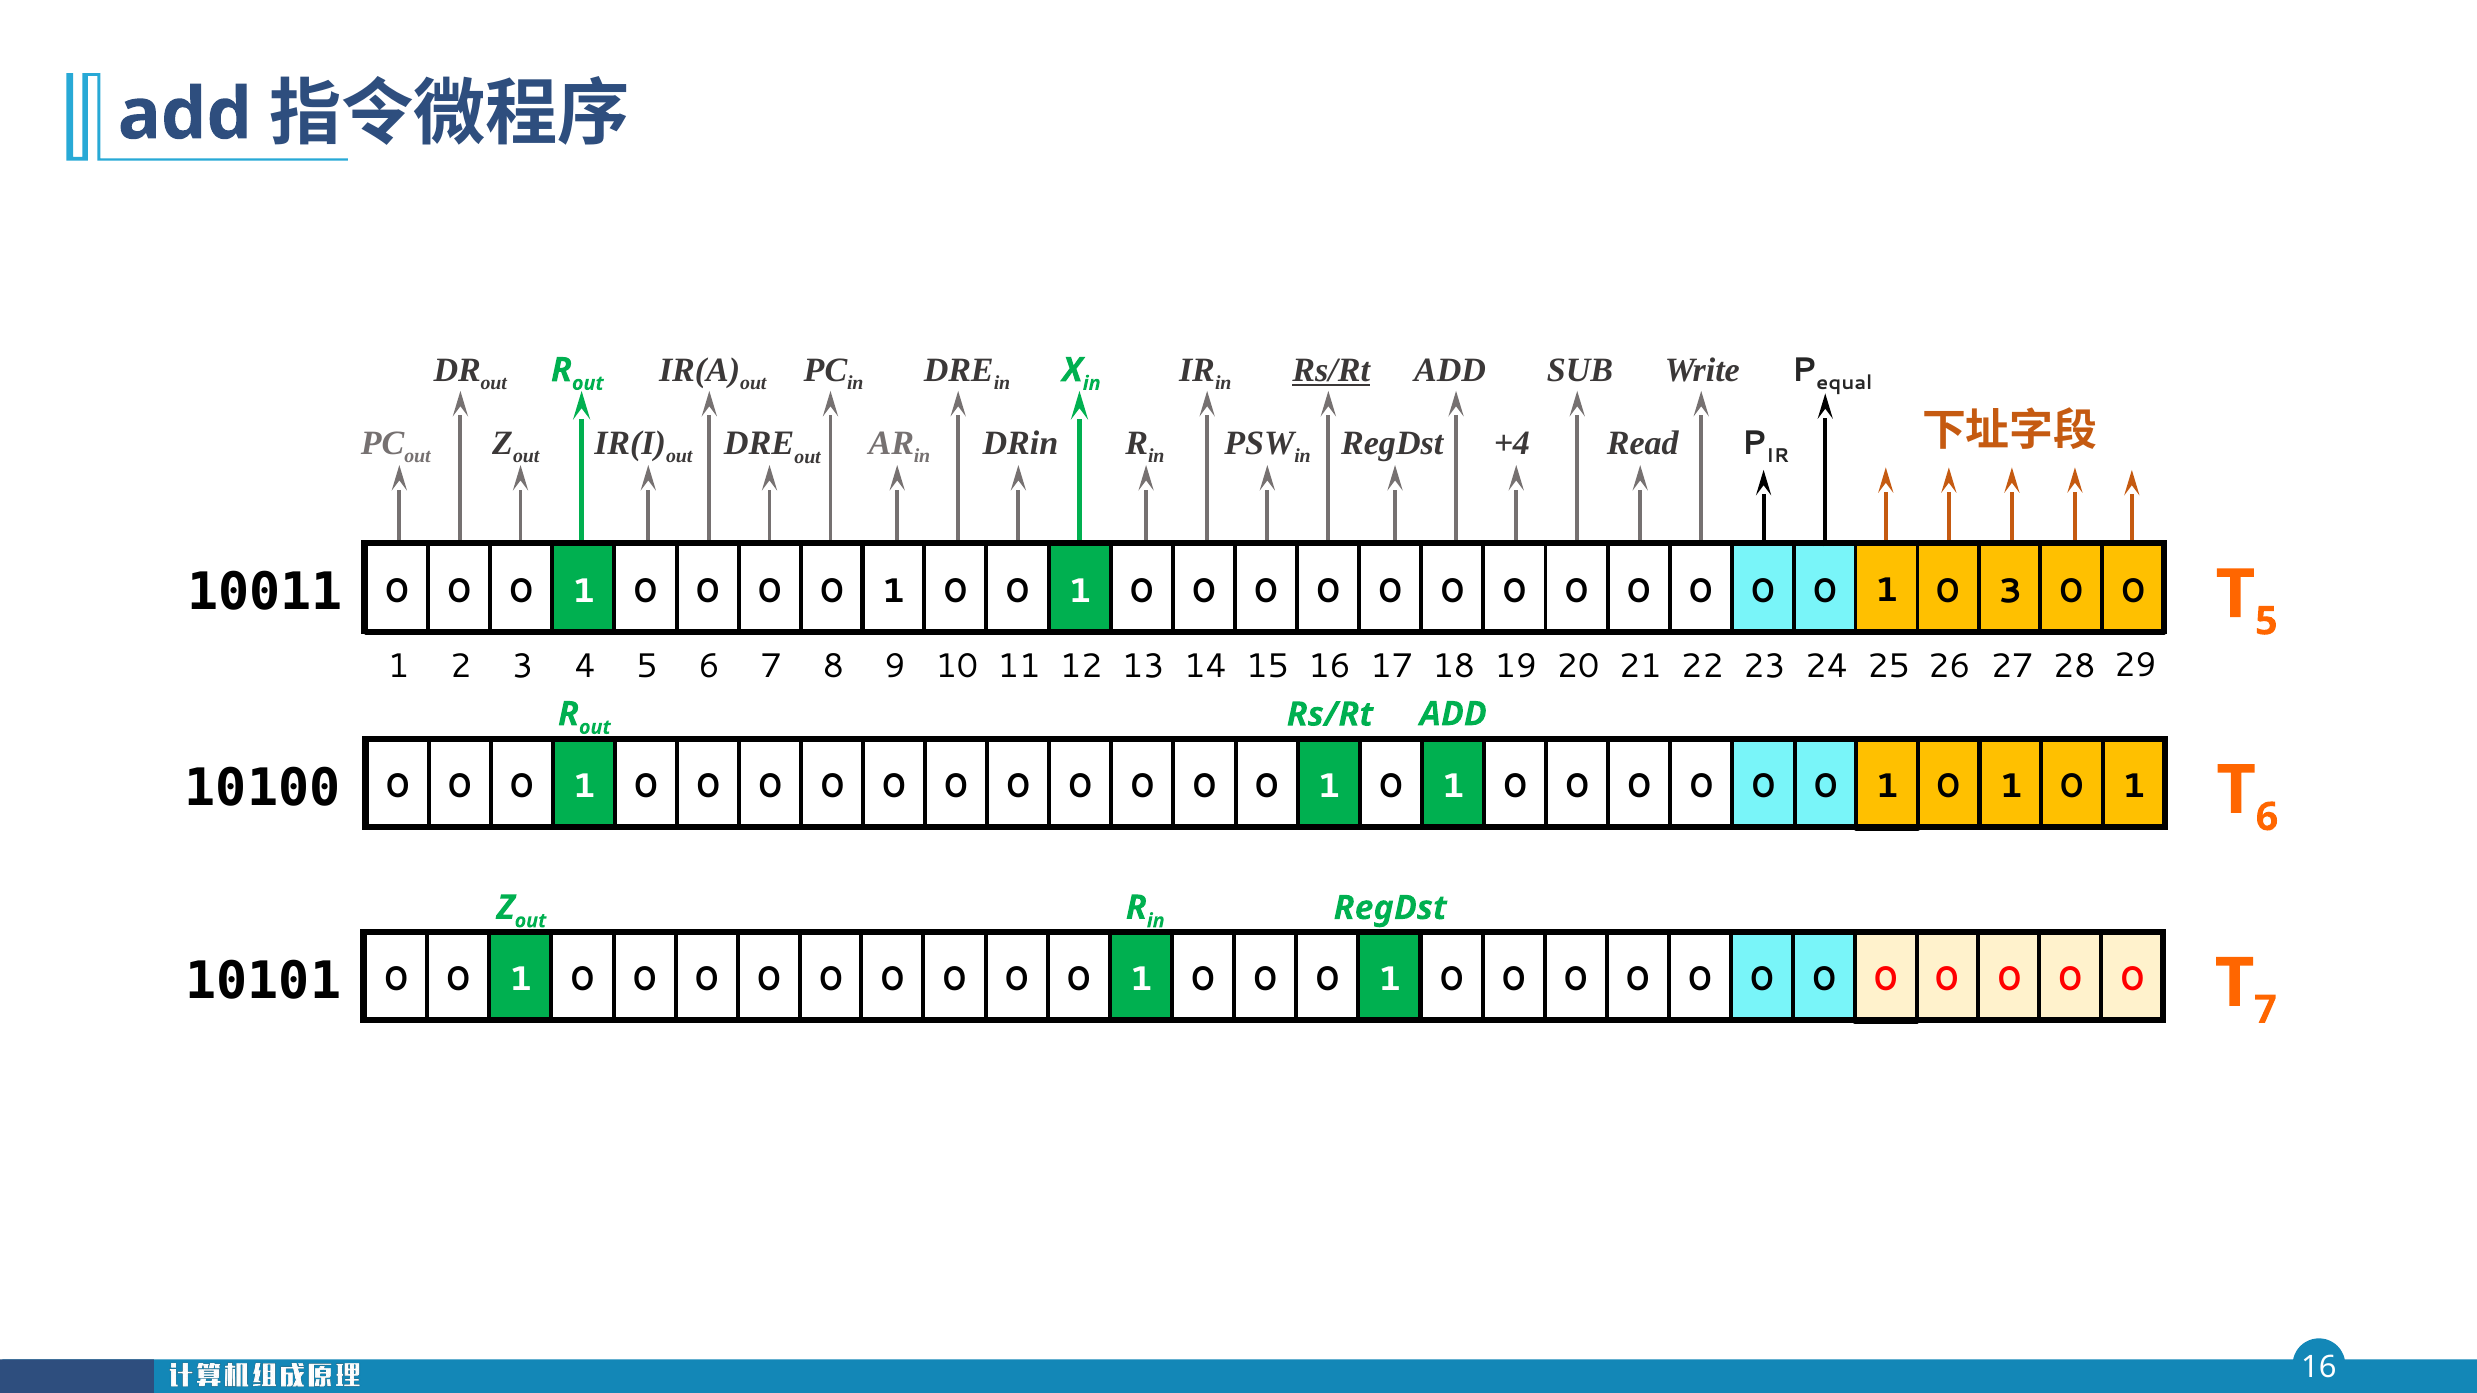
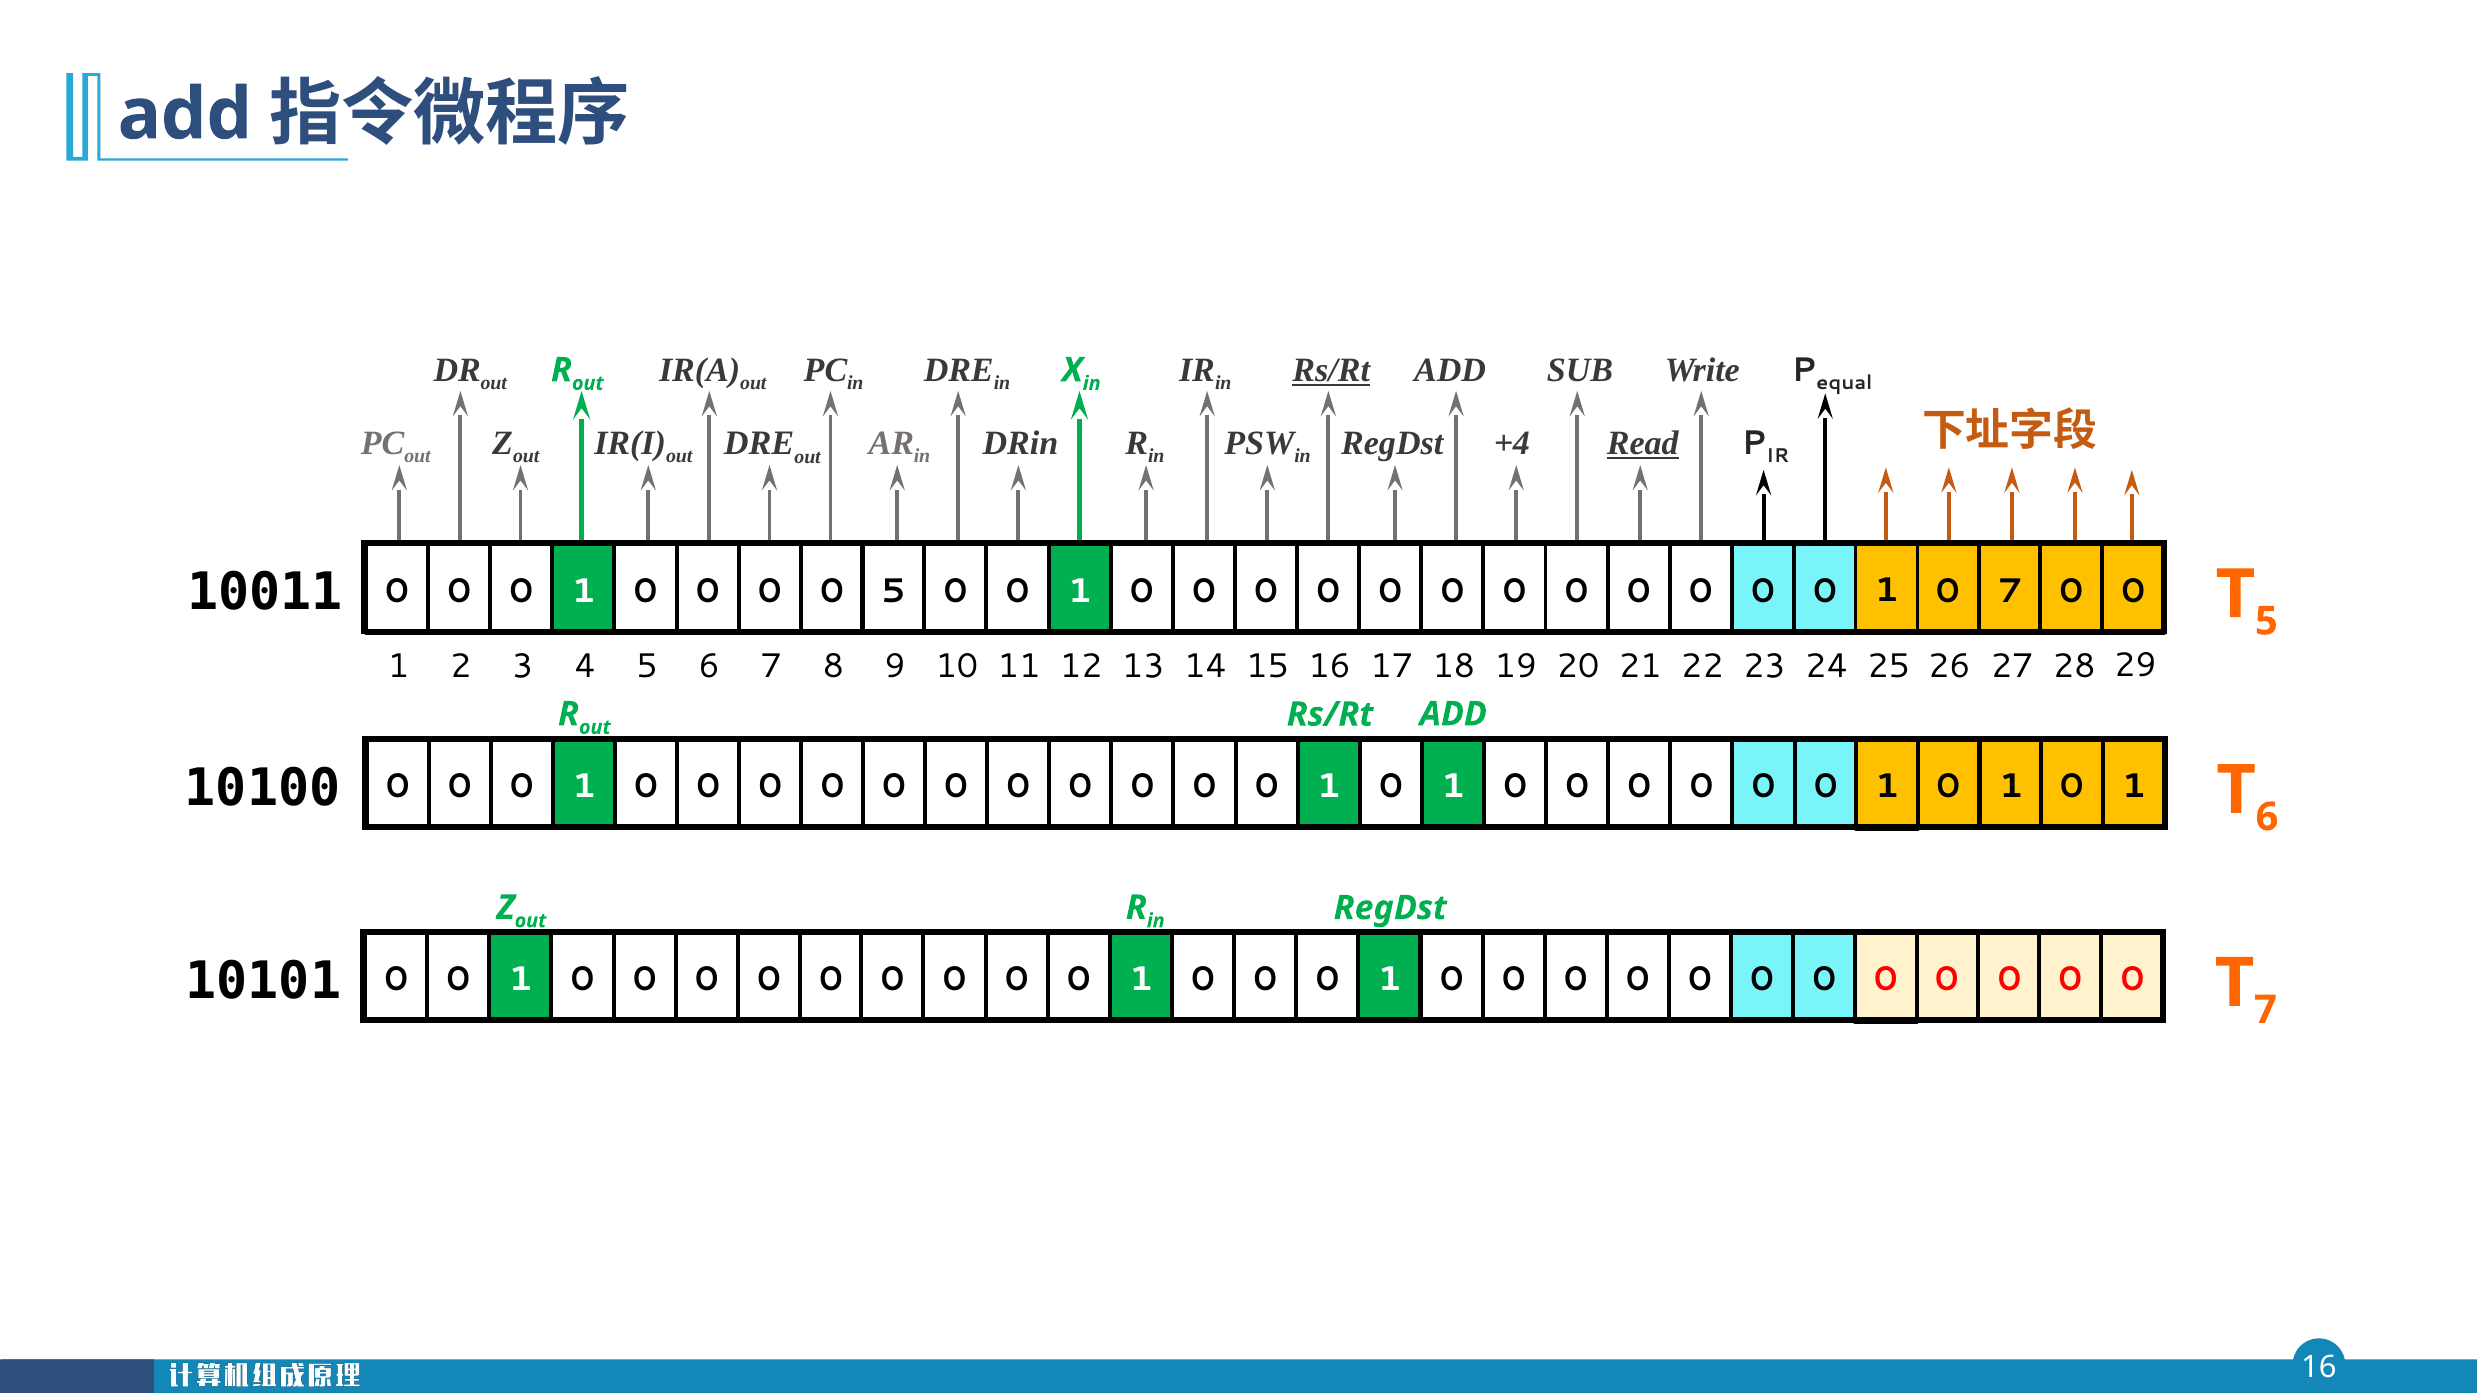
Read underline: none -> present
1 at (893, 591): 1 -> 5
0 3: 3 -> 7
